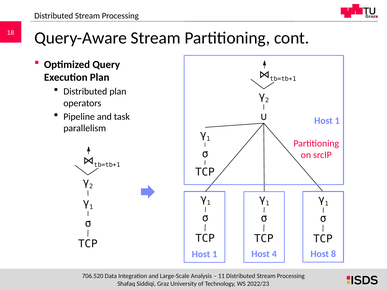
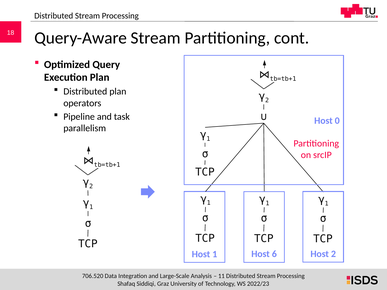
1 at (337, 121): 1 -> 0
4: 4 -> 6
Host 8: 8 -> 2
